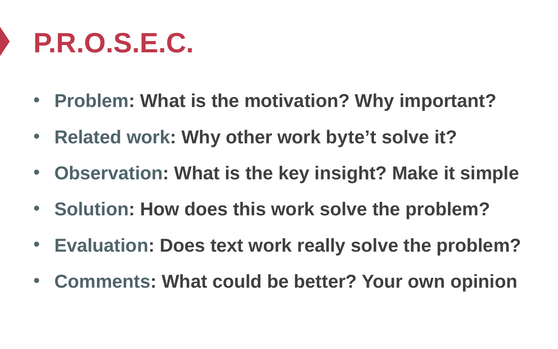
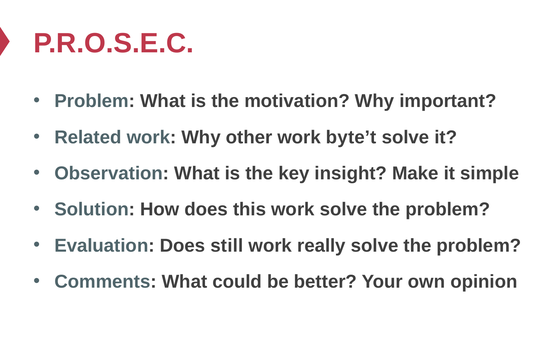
text: text -> still
